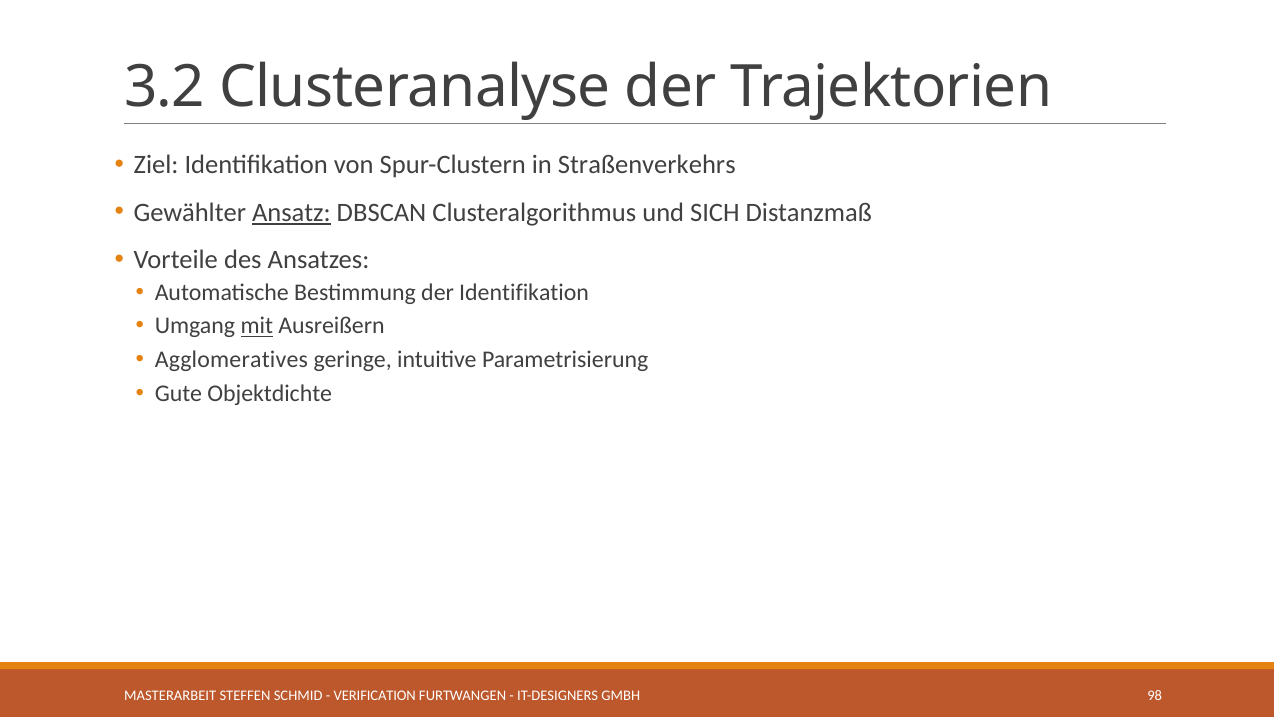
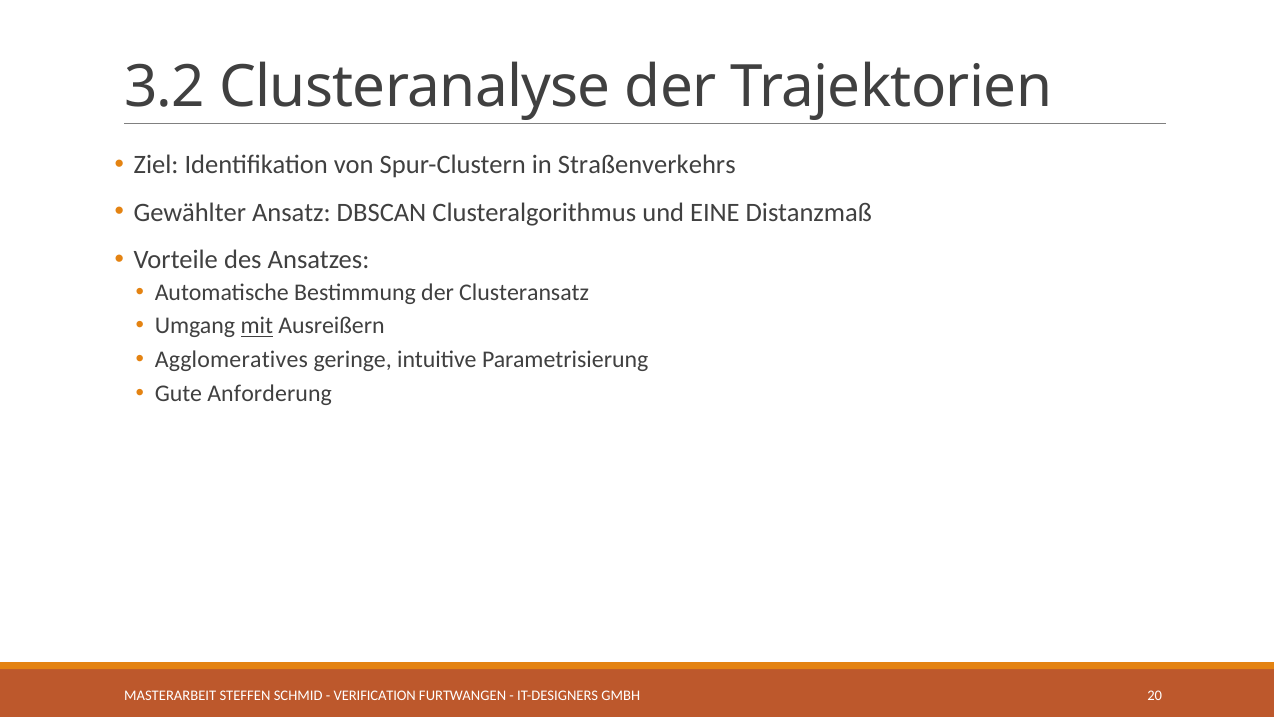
Ansatz underline: present -> none
SICH: SICH -> EINE
der Identifikation: Identifikation -> Clusteransatz
Objektdichte: Objektdichte -> Anforderung
98: 98 -> 20
